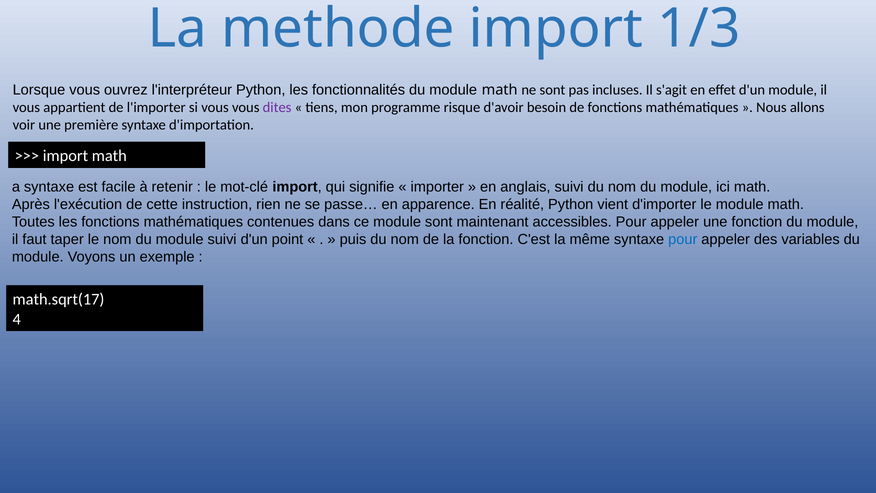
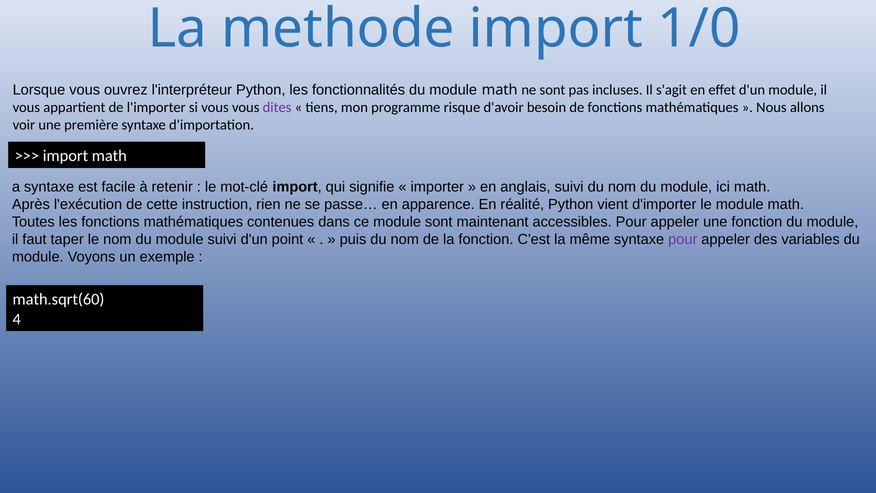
1/3: 1/3 -> 1/0
pour at (683, 239) colour: blue -> purple
math.sqrt(17: math.sqrt(17 -> math.sqrt(60
